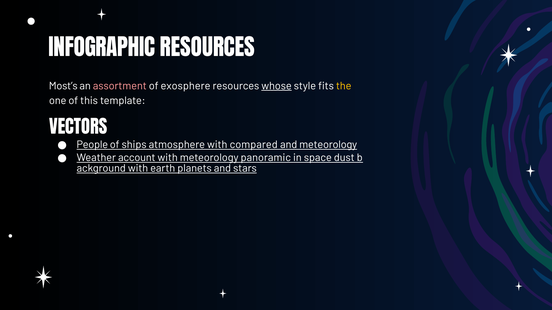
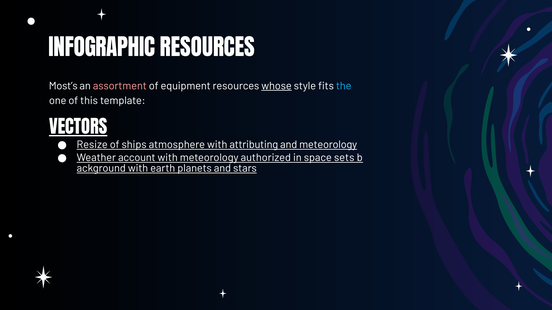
exosphere: exosphere -> equipment
the colour: yellow -> light blue
VECTORS underline: none -> present
People: People -> Resize
compared: compared -> attributing
panoramic: panoramic -> authorized
dust: dust -> sets
